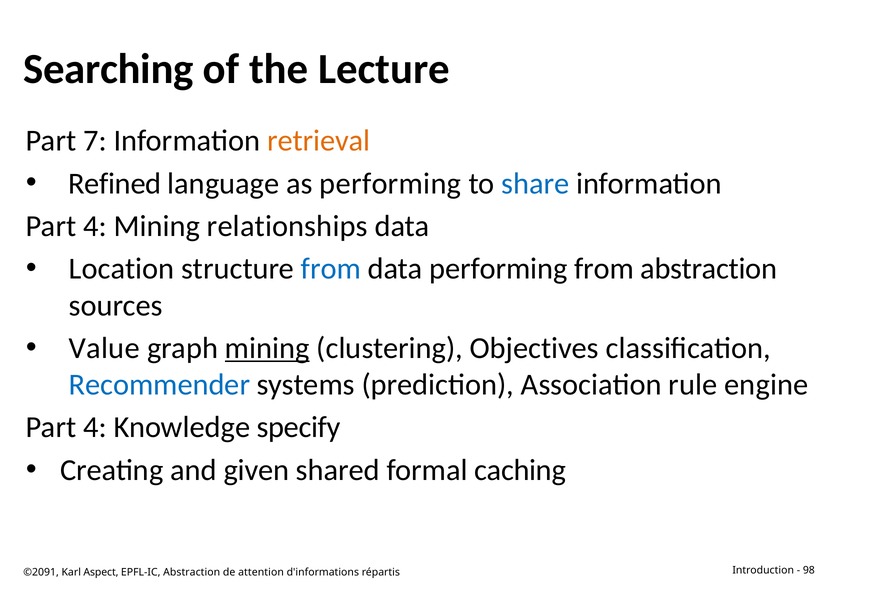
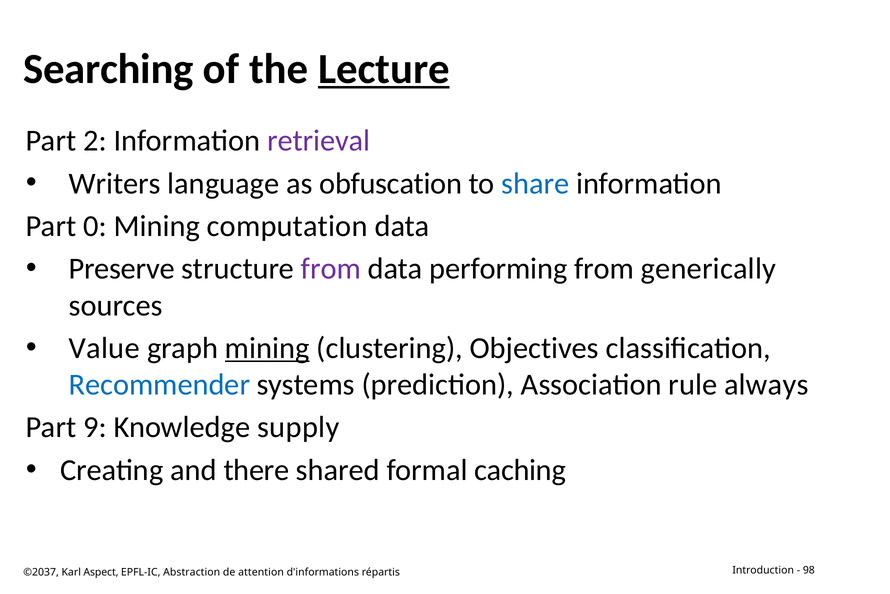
Lecture underline: none -> present
7: 7 -> 2
retrieval colour: orange -> purple
Refined: Refined -> Writers
as performing: performing -> obfuscation
4 at (95, 226): 4 -> 0
relationships: relationships -> computation
Location: Location -> Preserve
from at (331, 269) colour: blue -> purple
from abstraction: abstraction -> generically
engine: engine -> always
4 at (95, 427): 4 -> 9
specify: specify -> supply
given: given -> there
©2091: ©2091 -> ©2037
